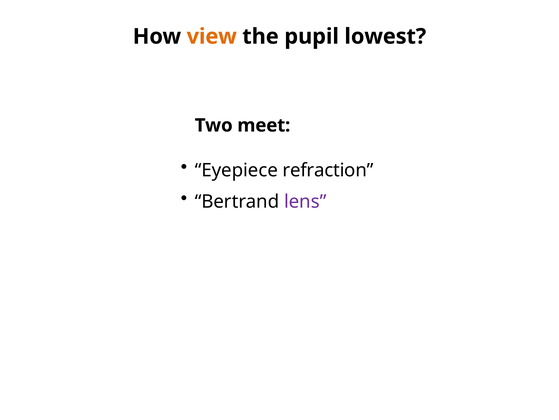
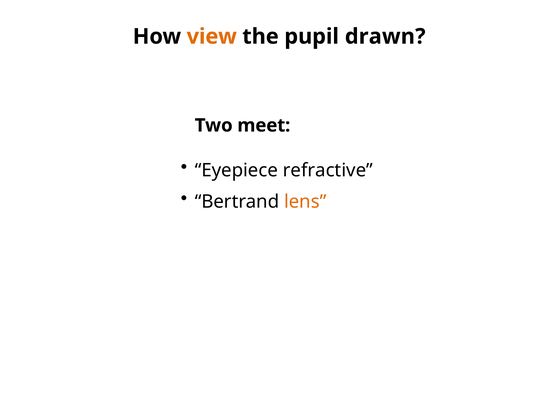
lowest: lowest -> drawn
refraction: refraction -> refractive
lens colour: purple -> orange
